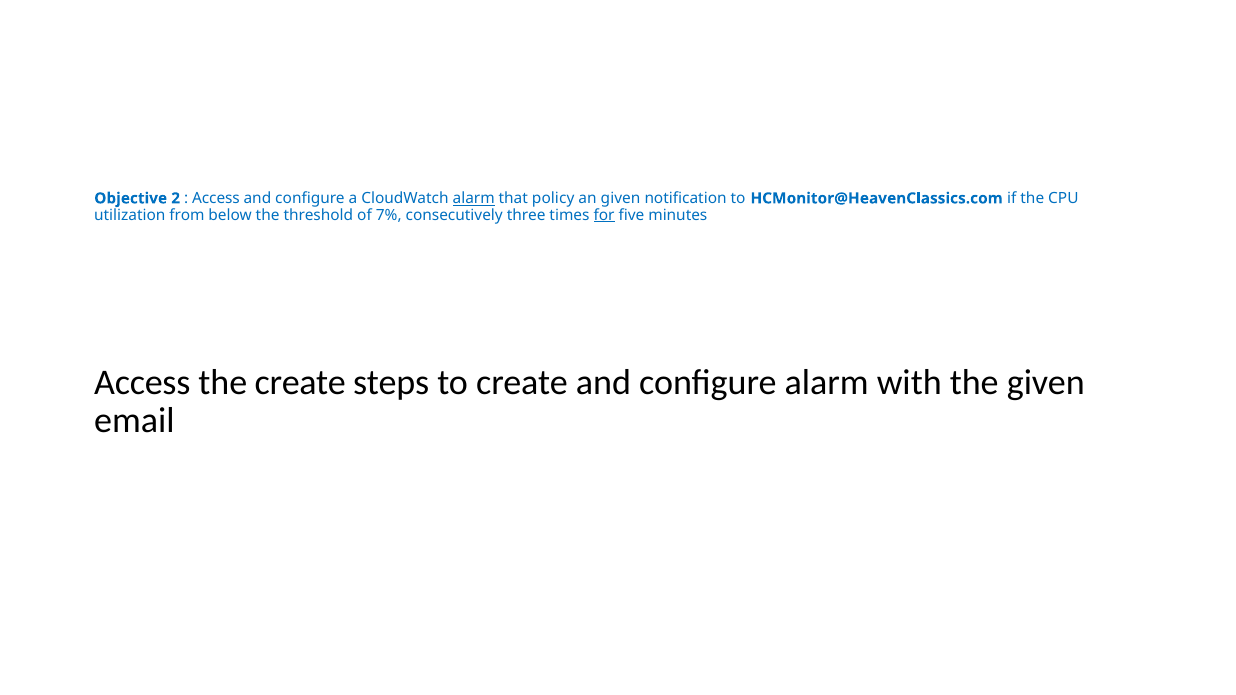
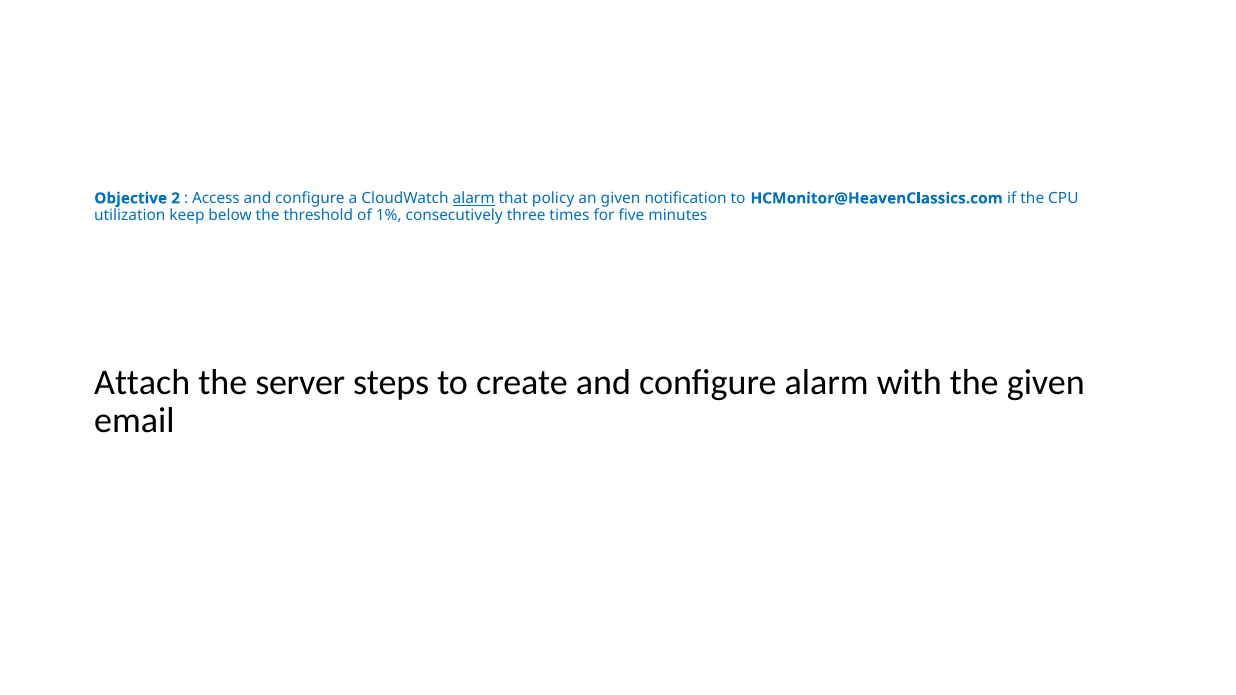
from: from -> keep
7%: 7% -> 1%
for underline: present -> none
Access at (142, 382): Access -> Attach
the create: create -> server
